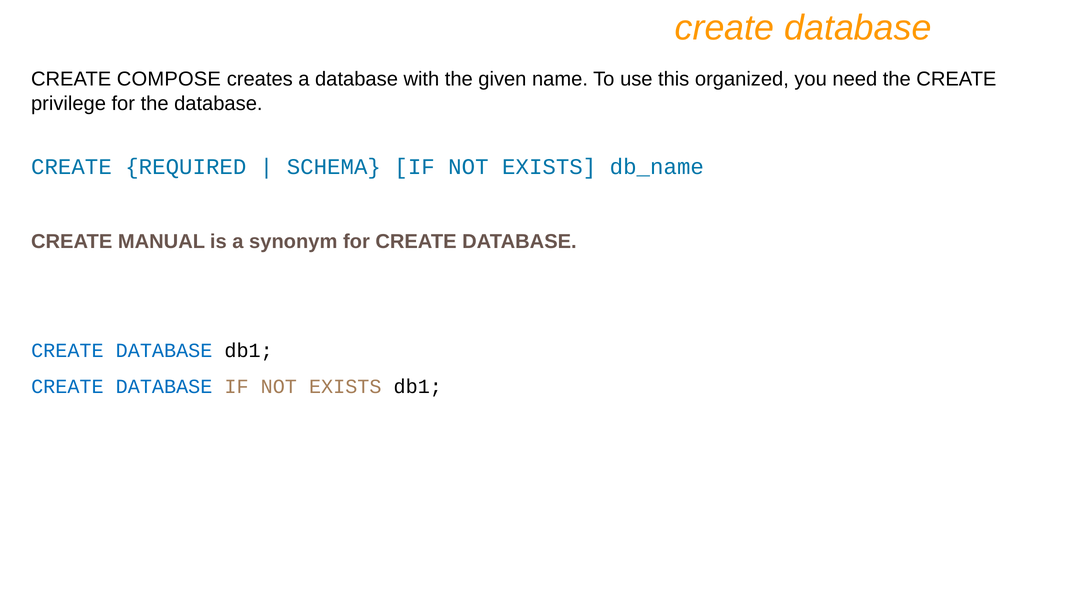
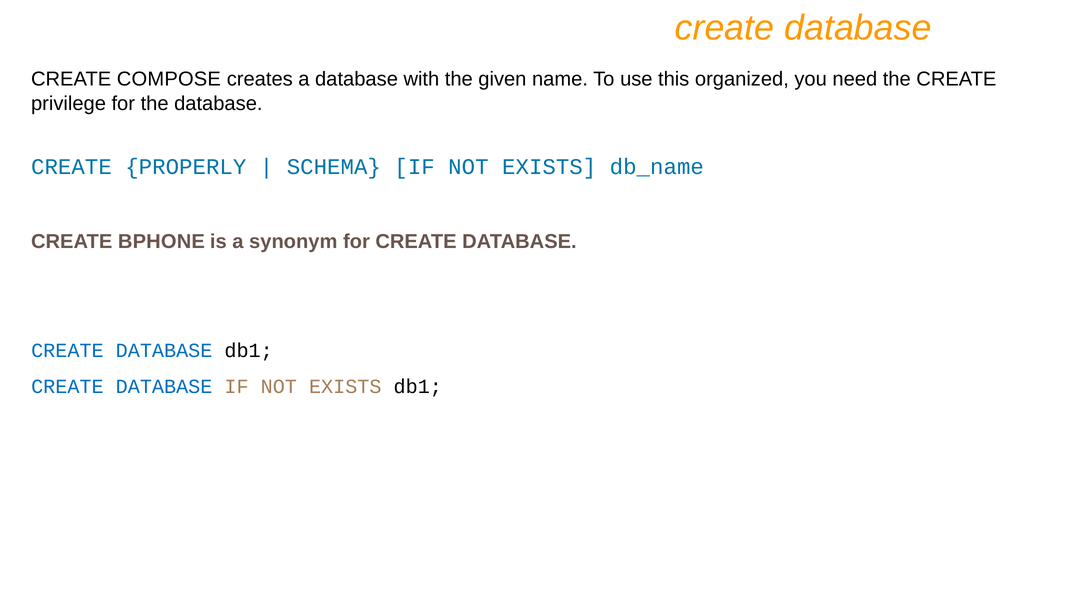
REQUIRED: REQUIRED -> PROPERLY
MANUAL: MANUAL -> BPHONE
